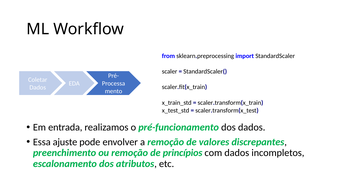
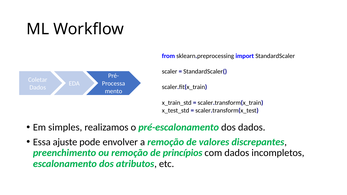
entrada: entrada -> simples
pré-funcionamento: pré-funcionamento -> pré-escalonamento
